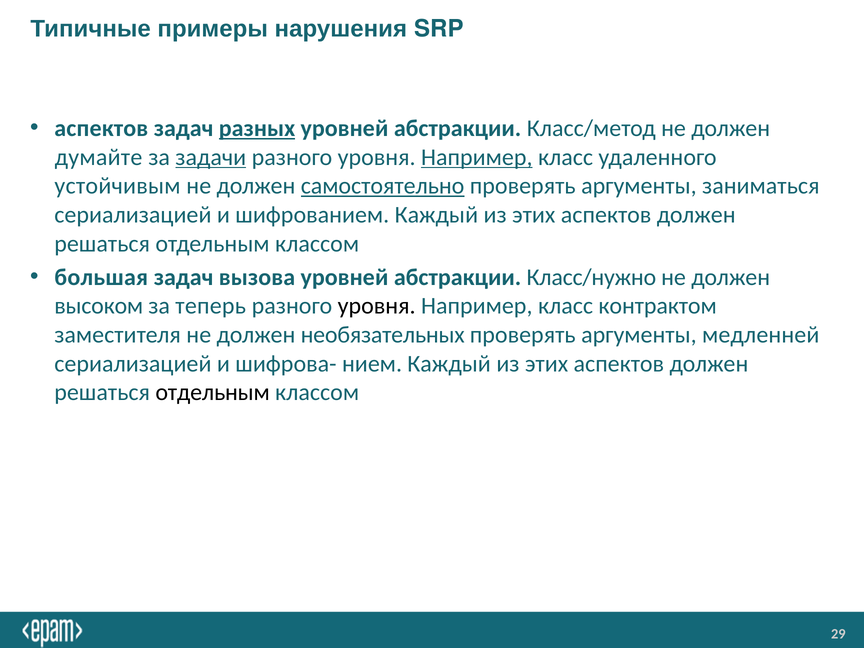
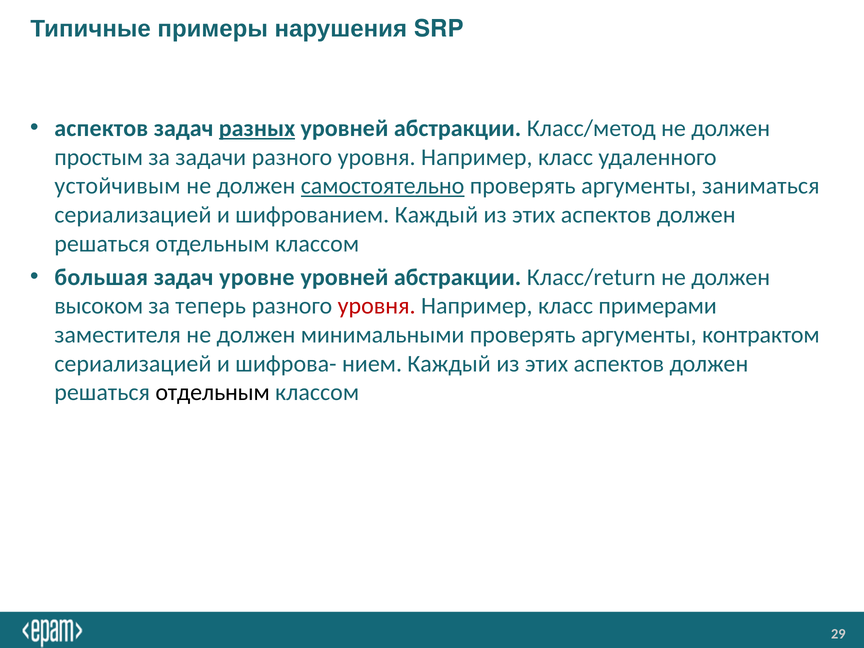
думайте: думайте -> простым
задачи underline: present -> none
Например at (477, 157) underline: present -> none
вызова: вызова -> уровне
Класс/нужно: Класс/нужно -> Класс/return
уровня at (377, 306) colour: black -> red
контрактом: контрактом -> примерами
необязательных: необязательных -> минимальными
медленней: медленней -> контрактом
